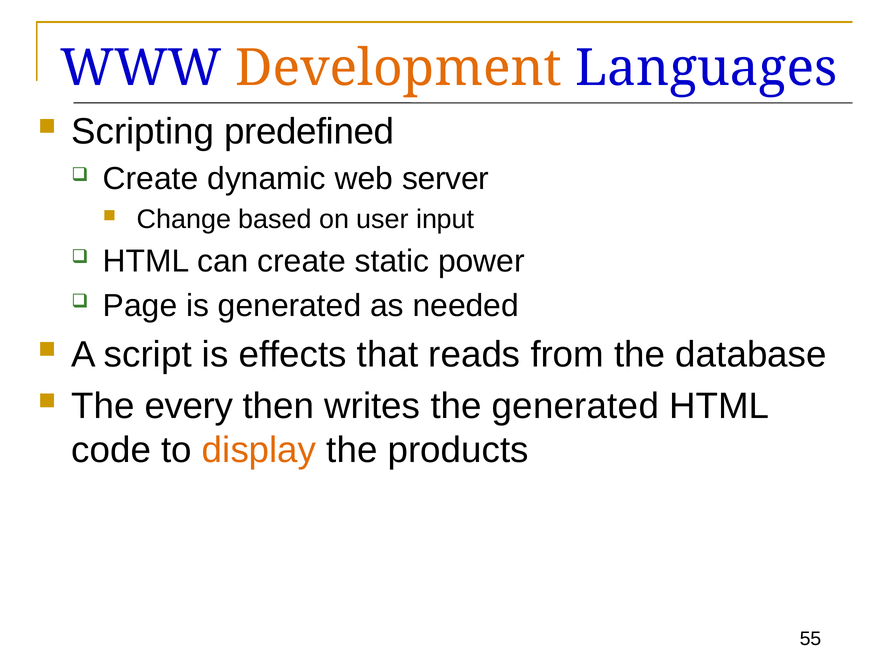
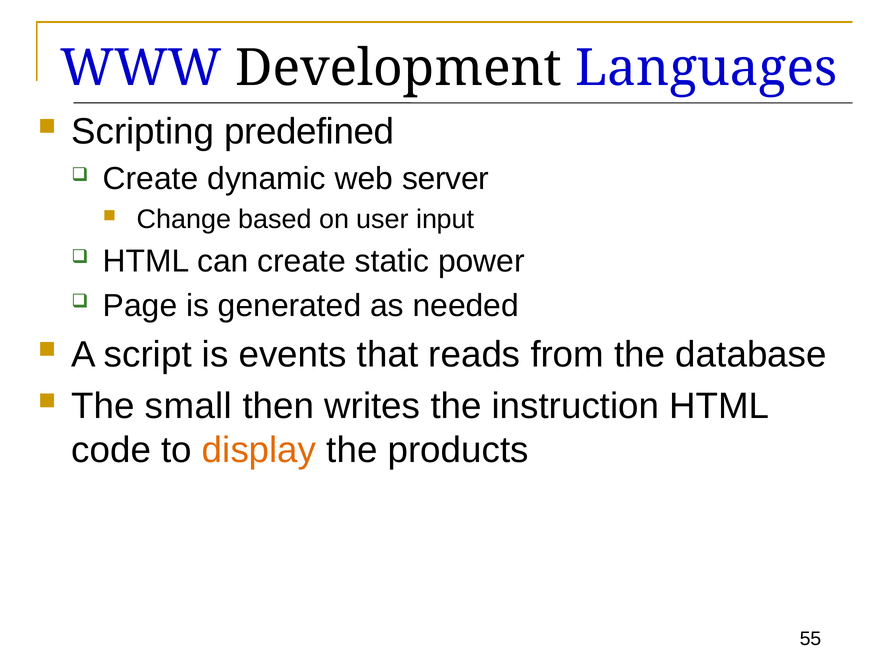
Development colour: orange -> black
effects: effects -> events
every: every -> small
the generated: generated -> instruction
